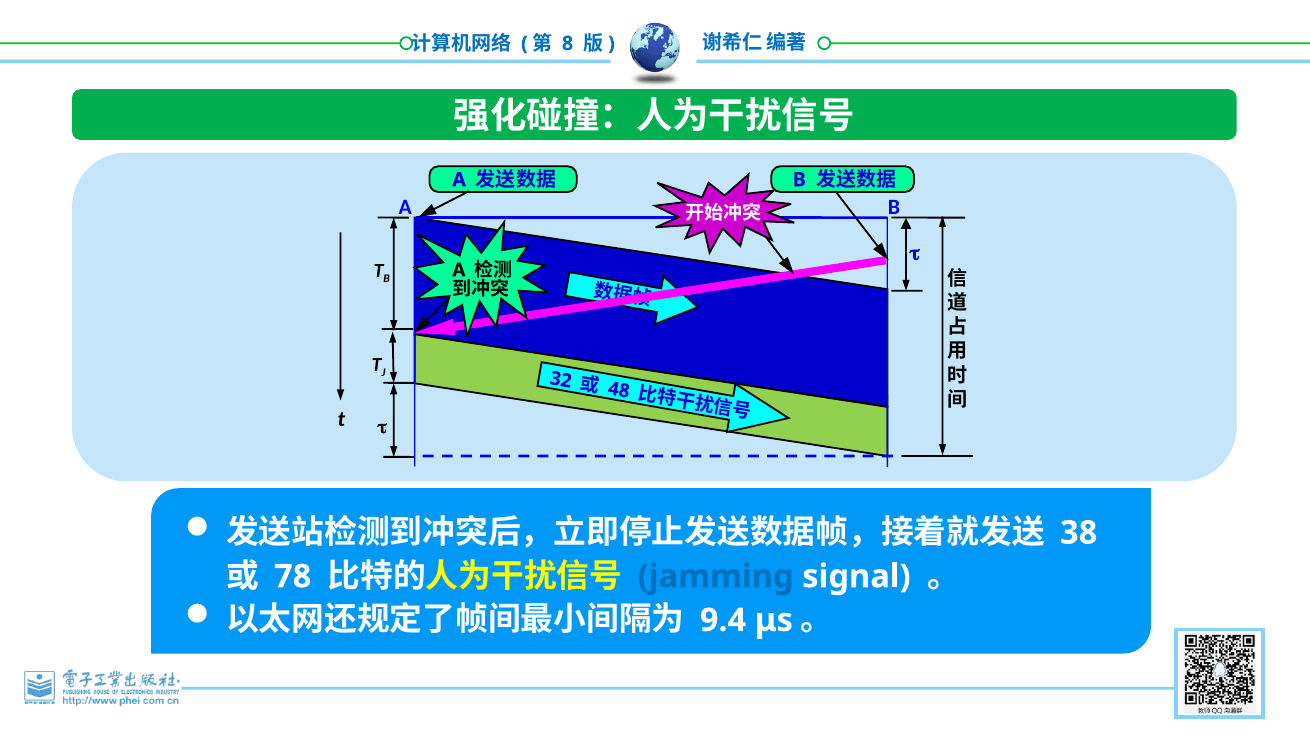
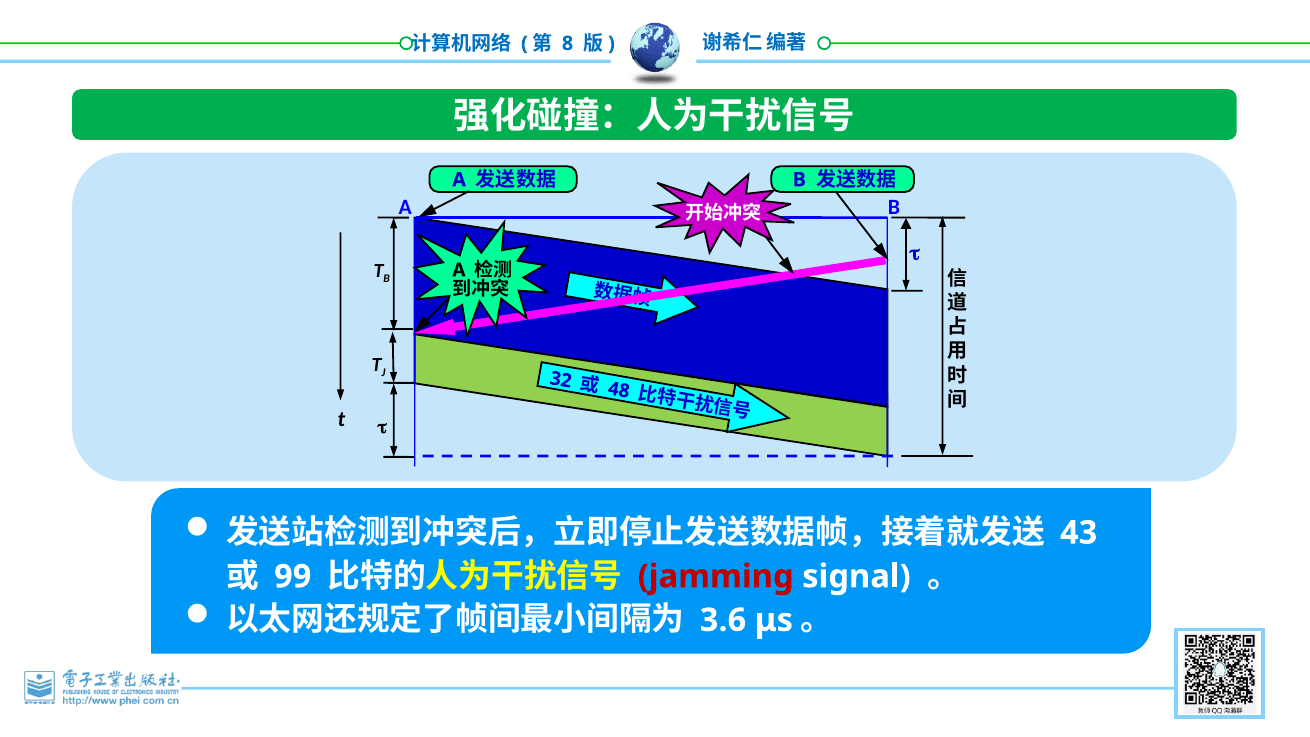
38: 38 -> 43
78: 78 -> 99
jamming colour: blue -> red
9.4: 9.4 -> 3.6
